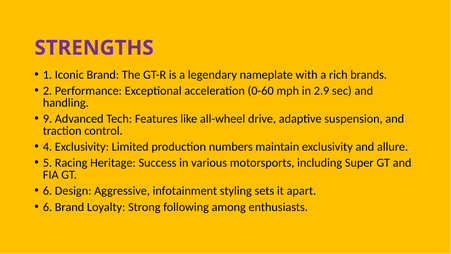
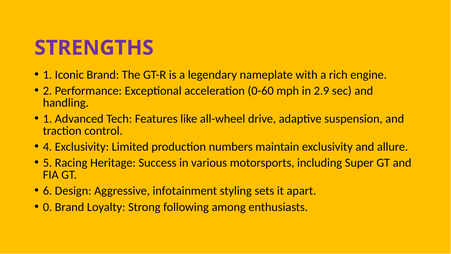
brands: brands -> engine
9 at (47, 119): 9 -> 1
6 at (47, 207): 6 -> 0
